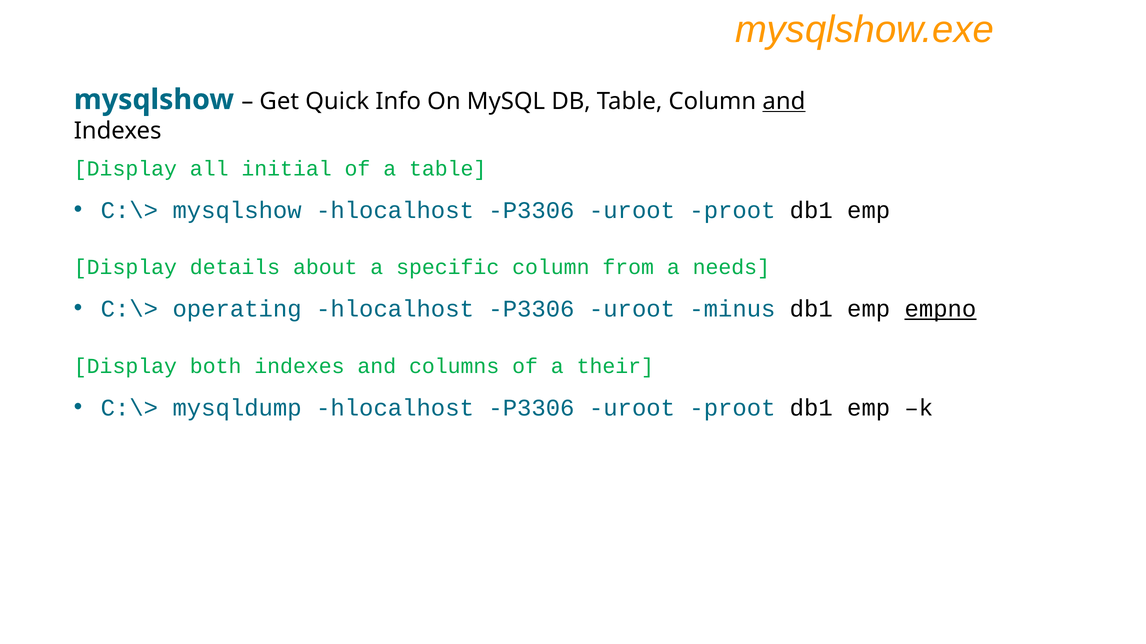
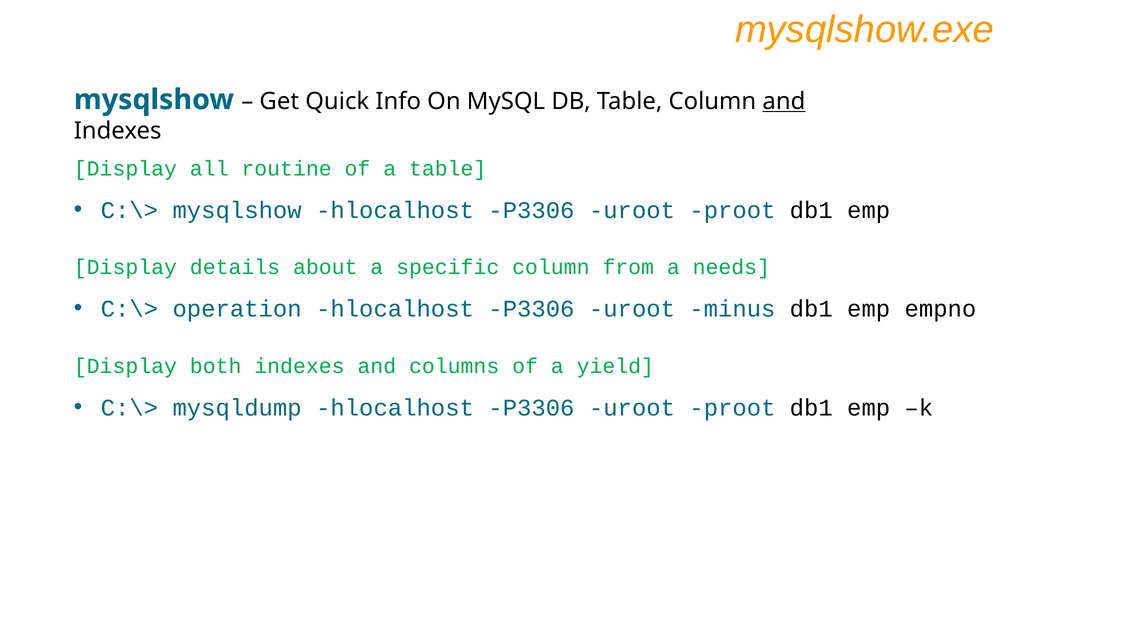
initial: initial -> routine
operating: operating -> operation
empno underline: present -> none
their: their -> yield
